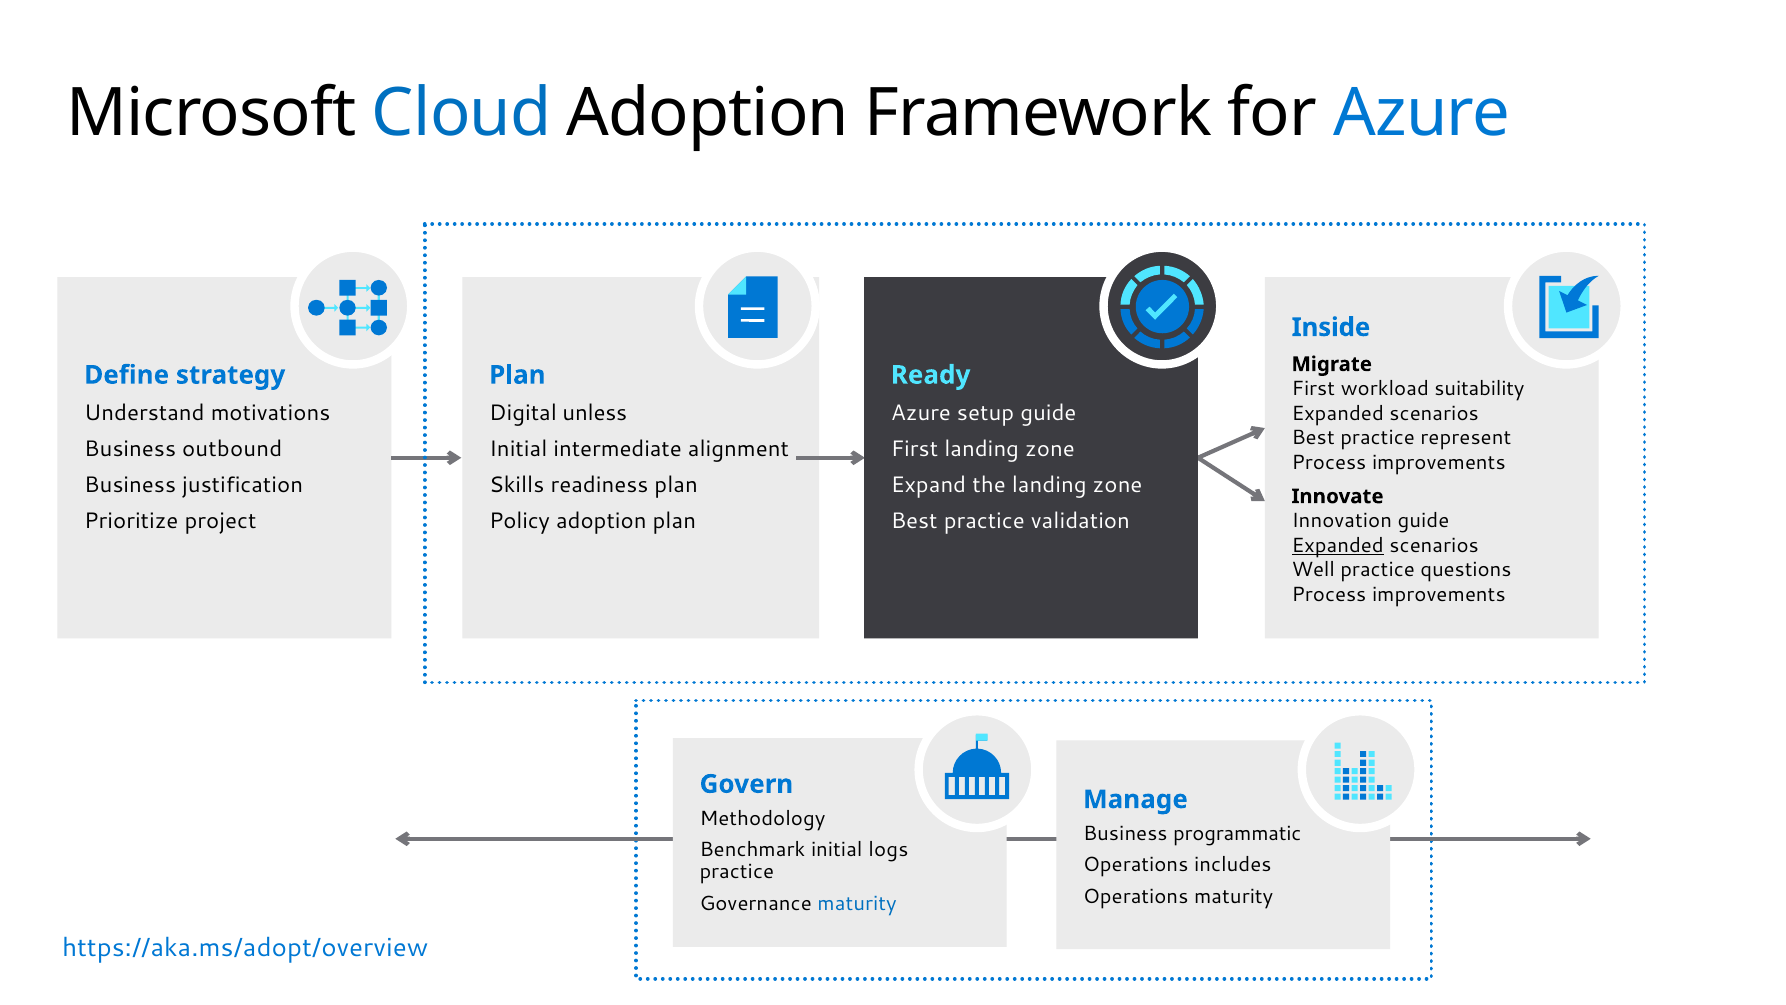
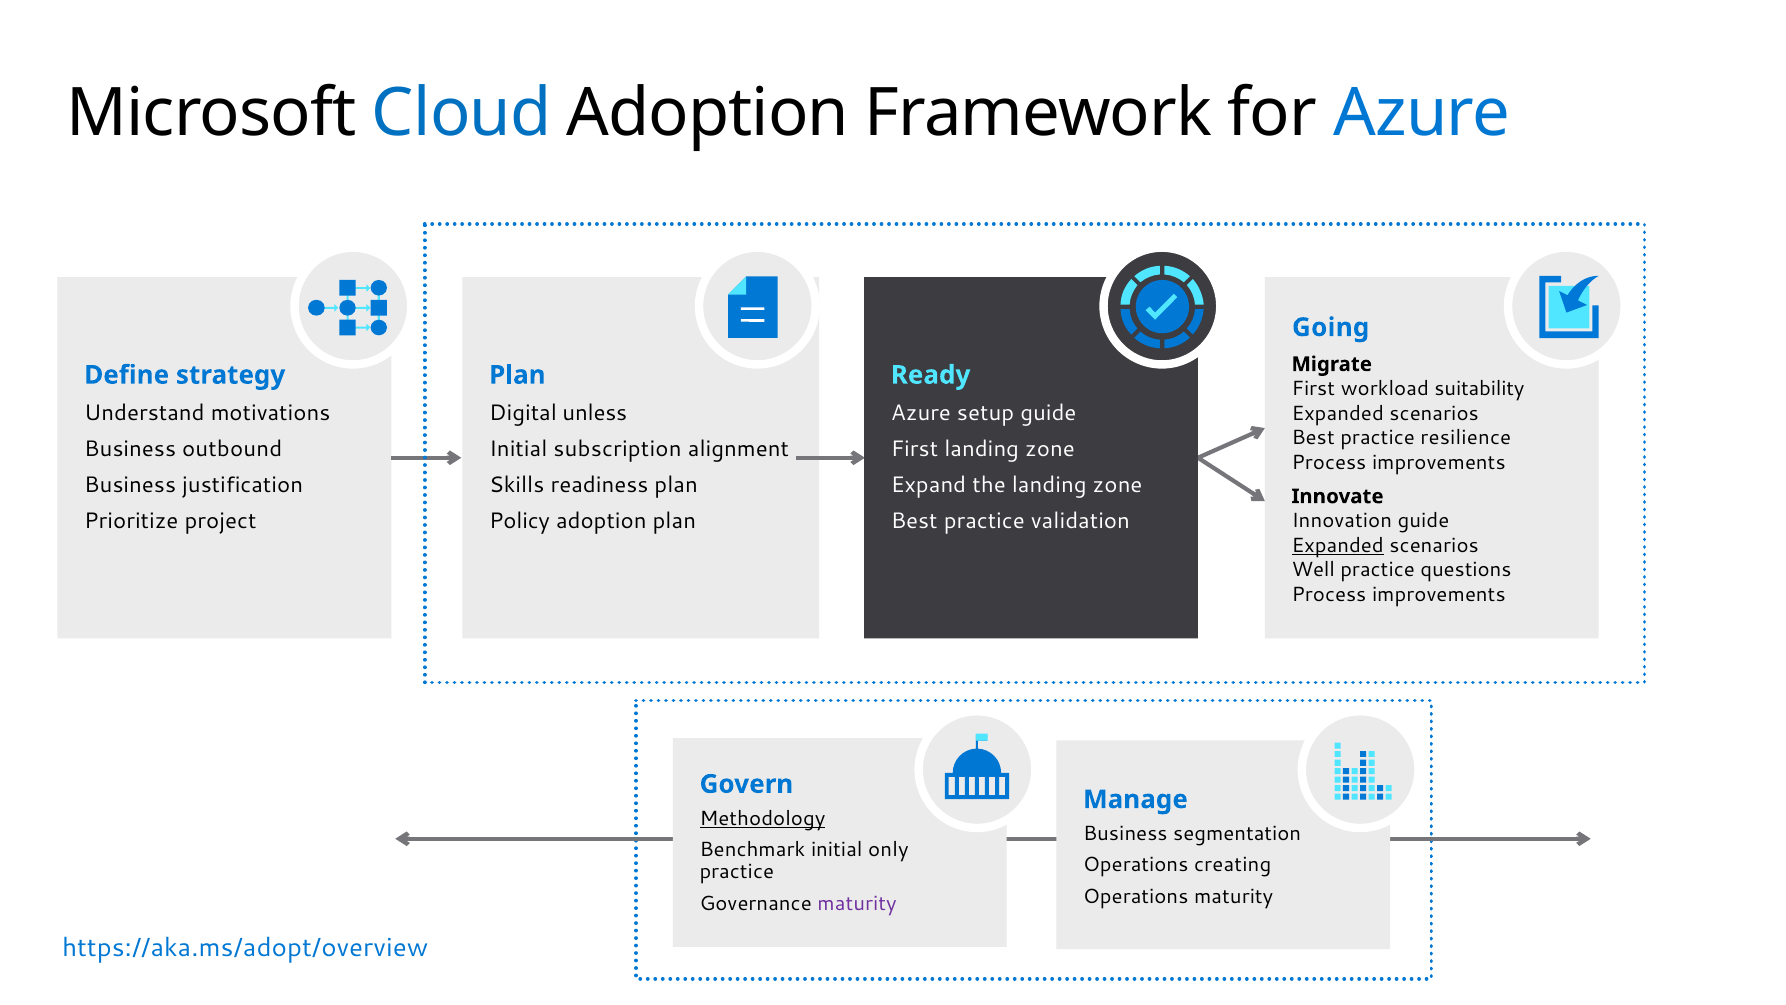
Inside: Inside -> Going
represent: represent -> resilience
intermediate: intermediate -> subscription
Methodology underline: none -> present
programmatic: programmatic -> segmentation
logs: logs -> only
includes: includes -> creating
maturity at (857, 903) colour: blue -> purple
